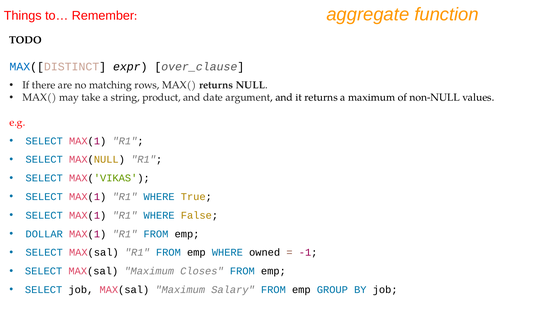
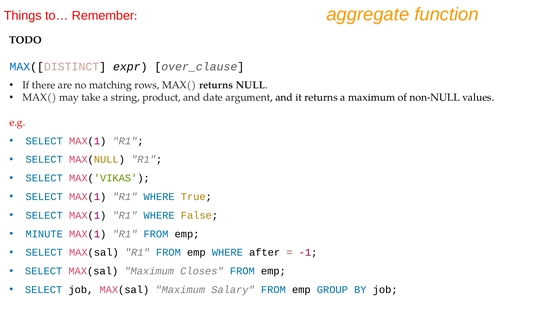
DOLLAR: DOLLAR -> MINUTE
owned: owned -> after
